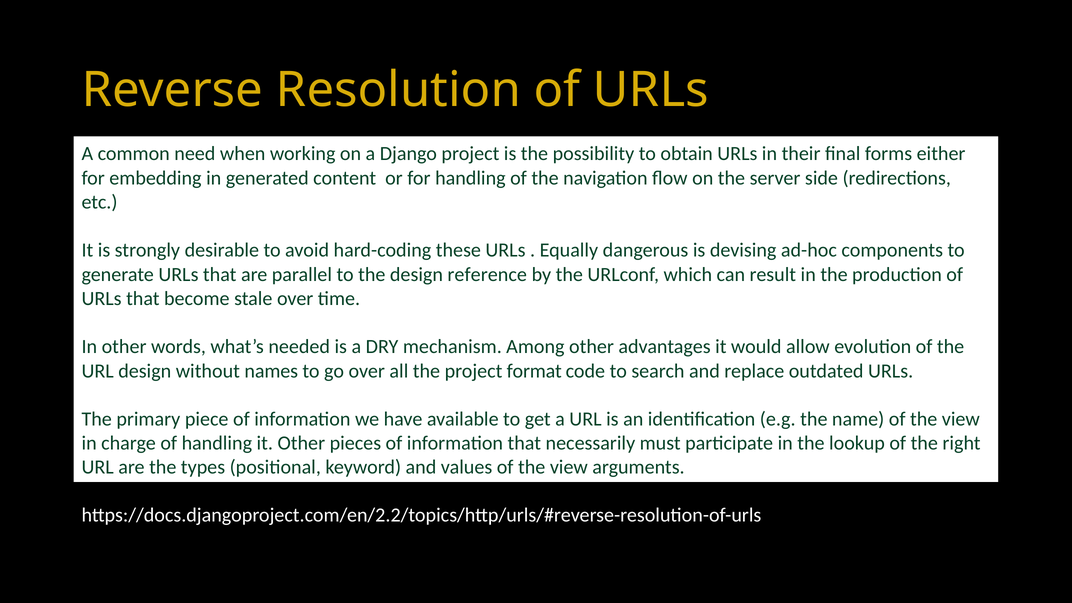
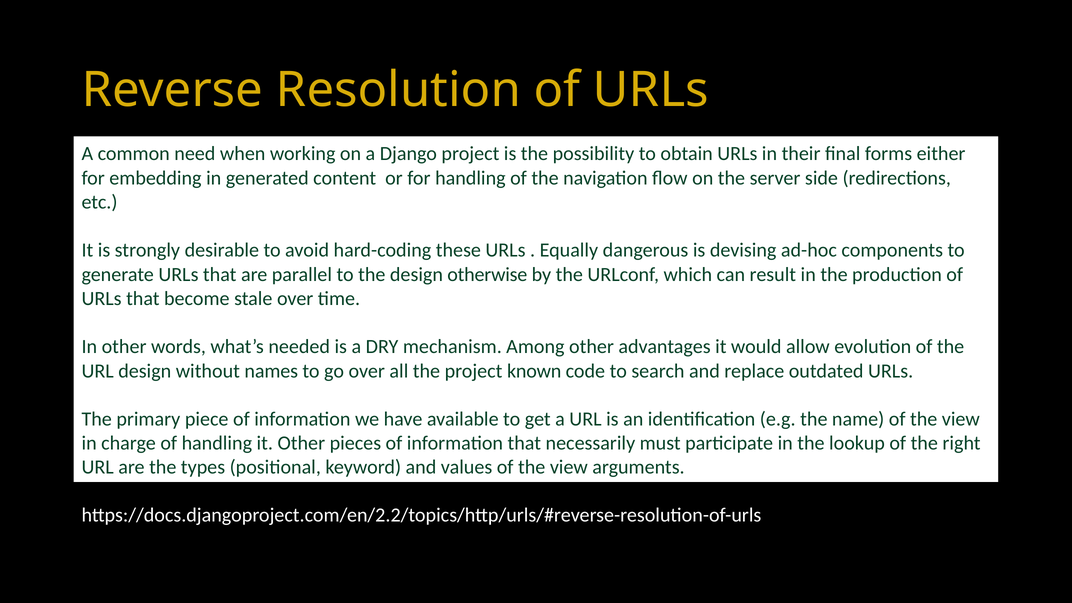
reference: reference -> otherwise
format: format -> known
